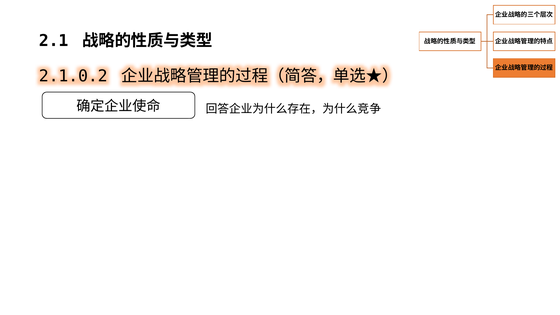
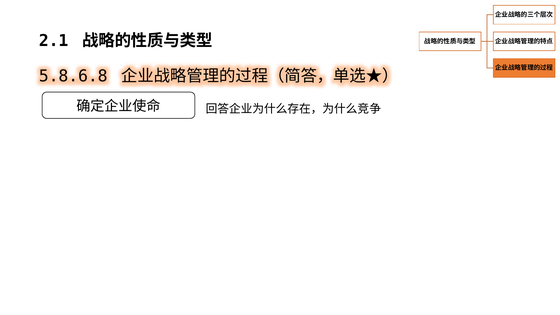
2.1.0.2: 2.1.0.2 -> 5.8.6.8
